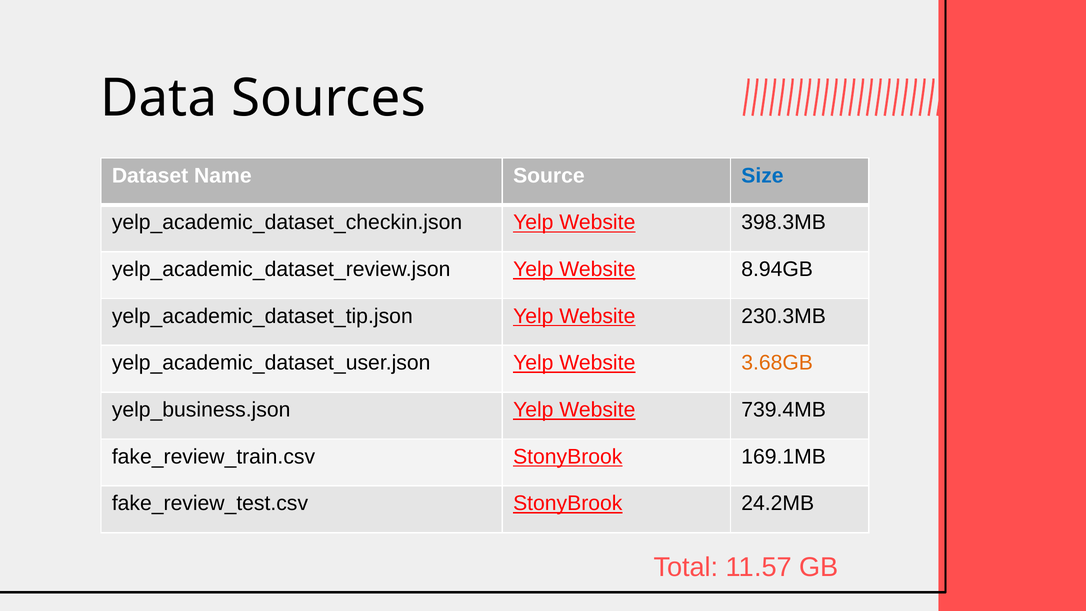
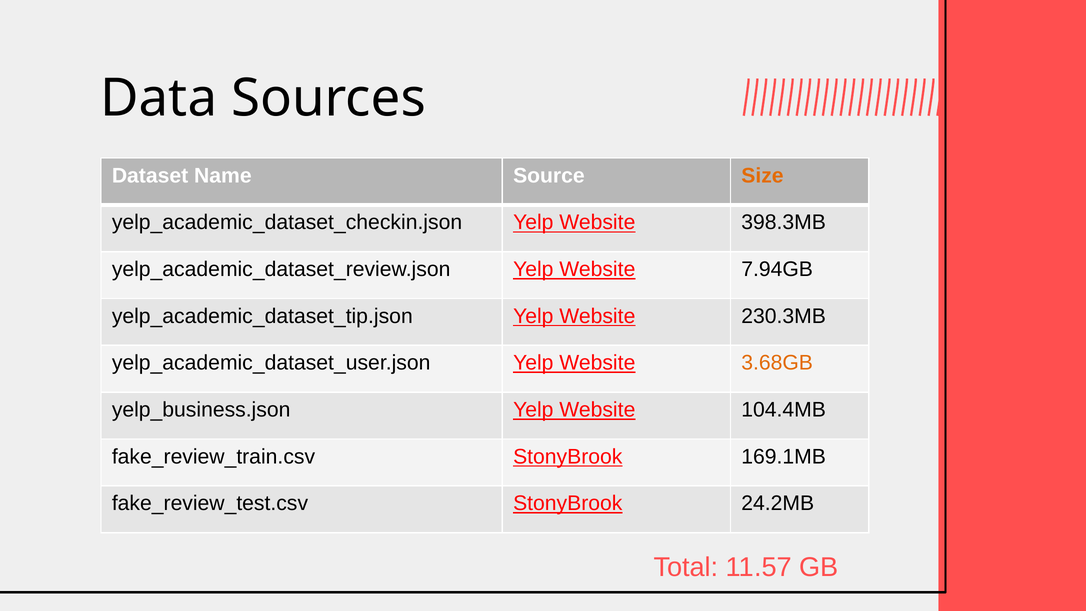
Size colour: blue -> orange
8.94GB: 8.94GB -> 7.94GB
739.4MB: 739.4MB -> 104.4MB
